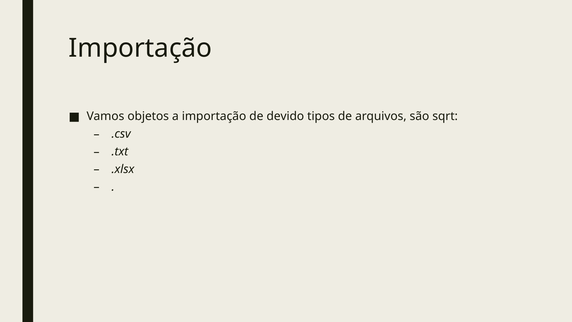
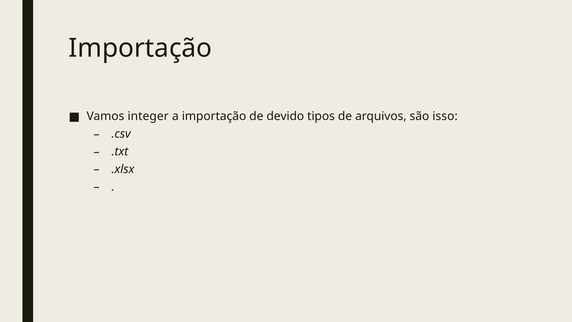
objetos: objetos -> integer
sqrt: sqrt -> isso
